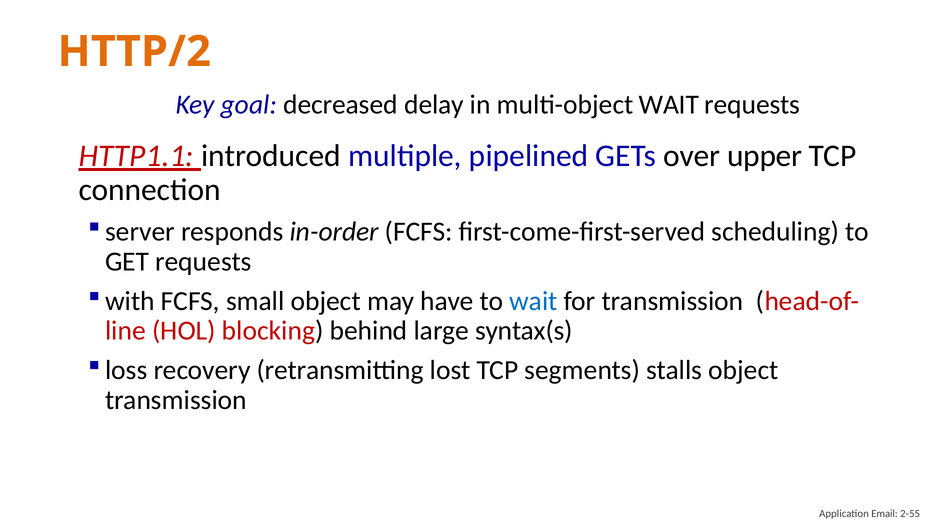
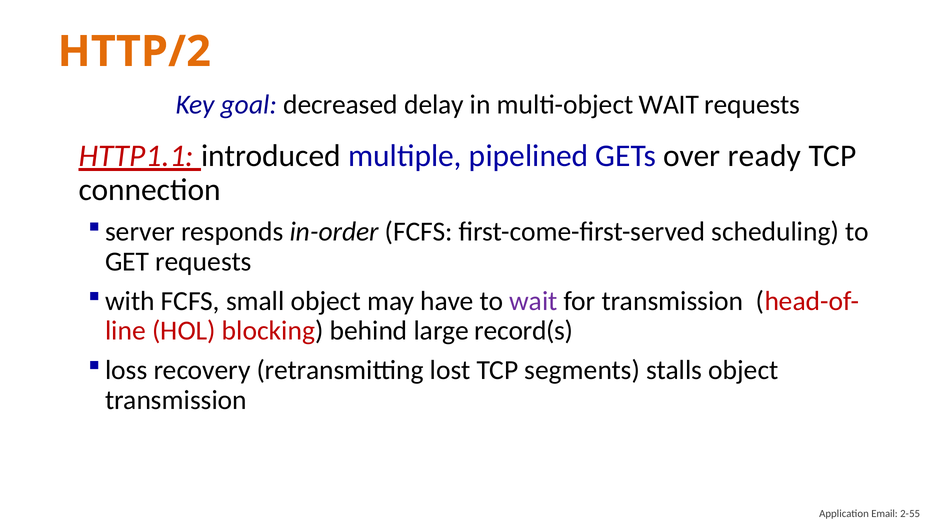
upper: upper -> ready
wait at (533, 301) colour: blue -> purple
syntax(s: syntax(s -> record(s
